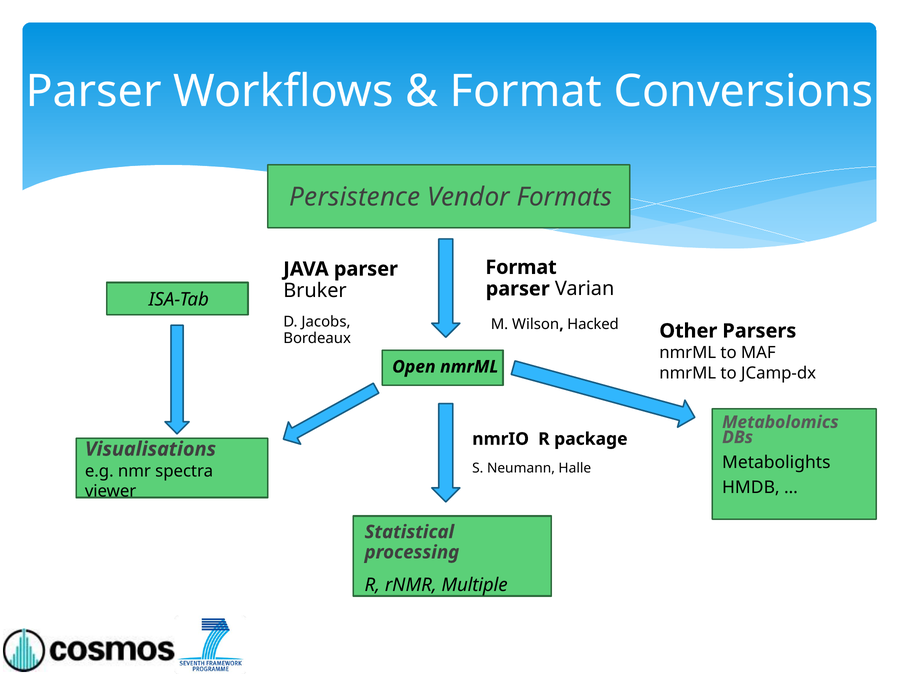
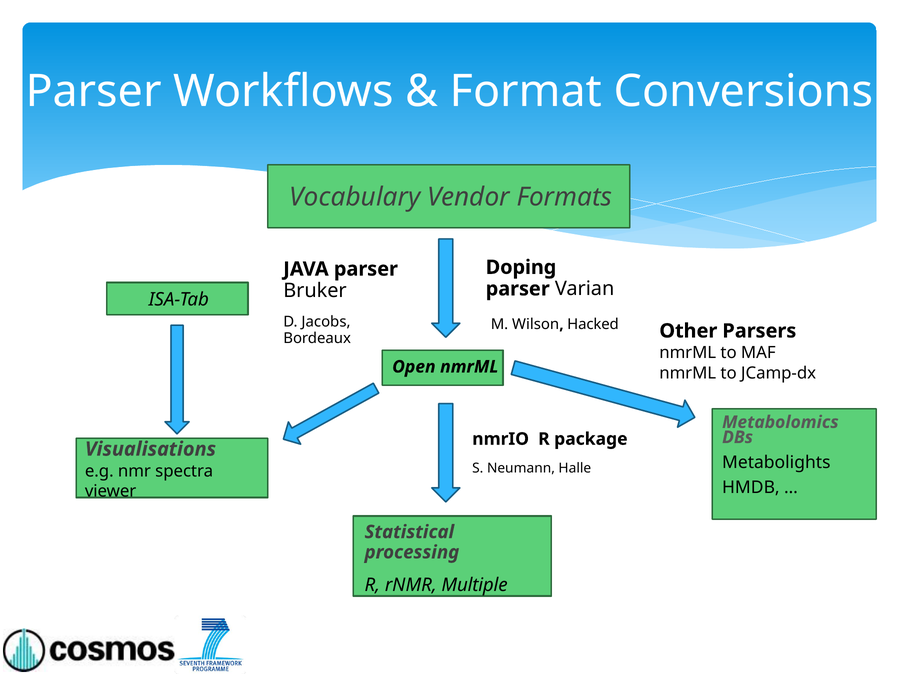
Persistence: Persistence -> Vocabulary
Format at (521, 267): Format -> Doping
